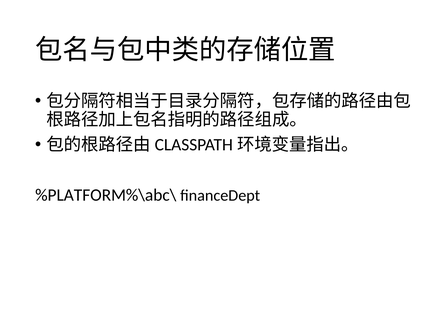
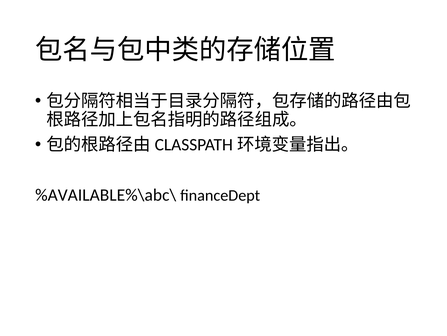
%PLATFORM%\abc\: %PLATFORM%\abc\ -> %AVAILABLE%\abc\
